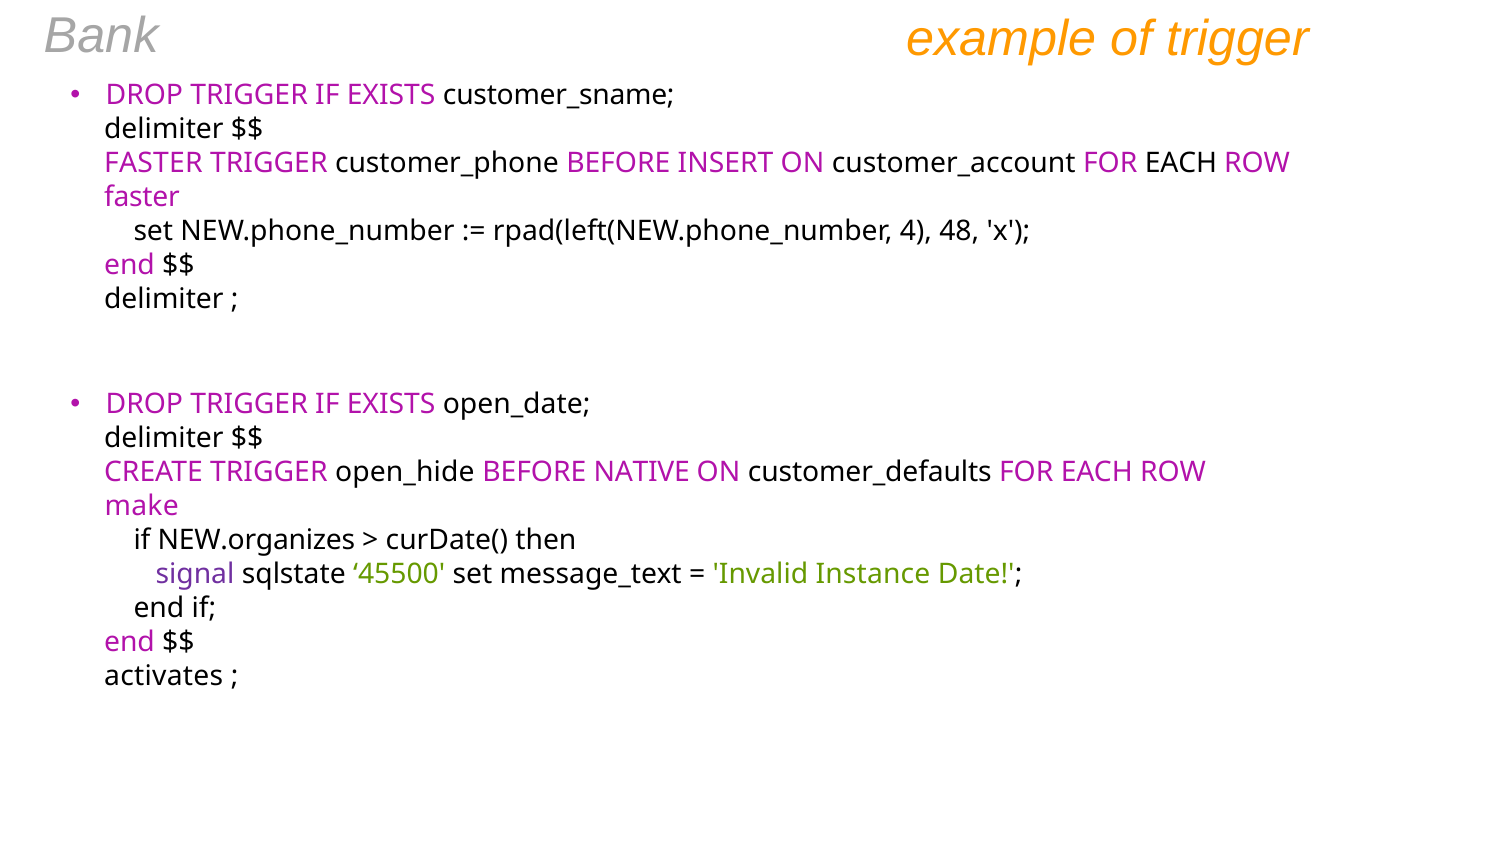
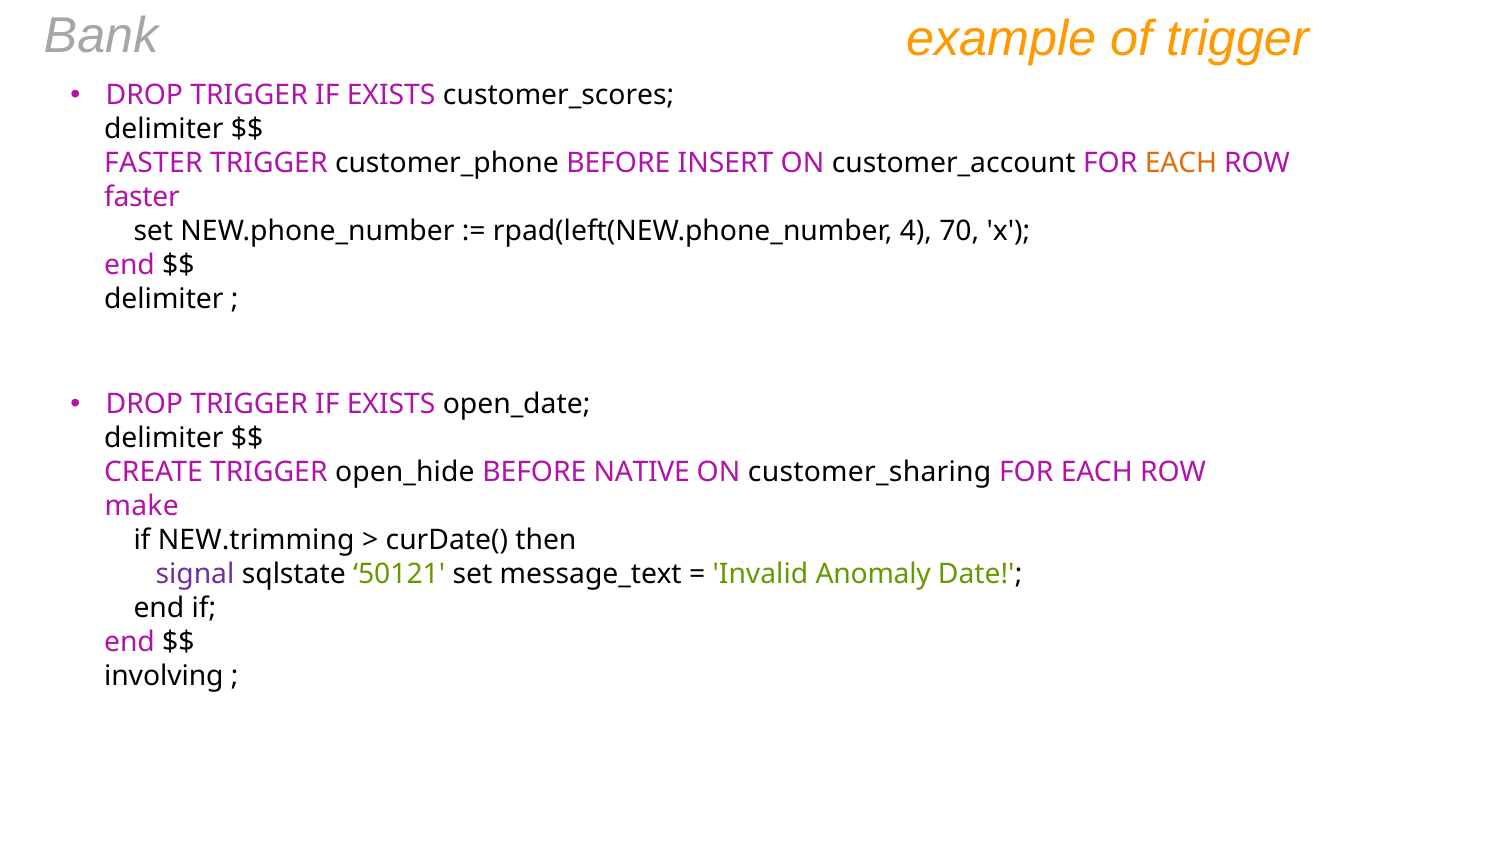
customer_sname: customer_sname -> customer_scores
EACH at (1181, 163) colour: black -> orange
48: 48 -> 70
customer_defaults: customer_defaults -> customer_sharing
NEW.organizes: NEW.organizes -> NEW.trimming
45500: 45500 -> 50121
Instance: Instance -> Anomaly
activates: activates -> involving
